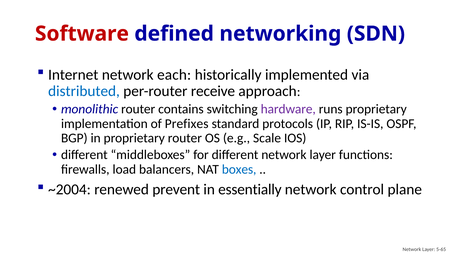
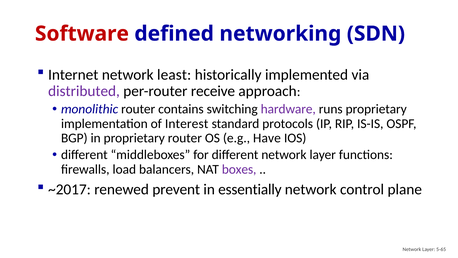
each: each -> least
distributed colour: blue -> purple
Prefixes: Prefixes -> Interest
Scale: Scale -> Have
boxes colour: blue -> purple
~2004: ~2004 -> ~2017
